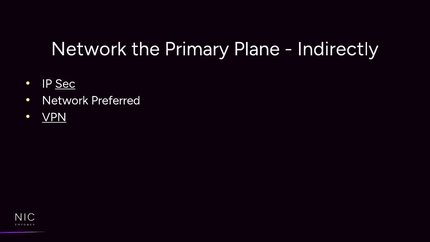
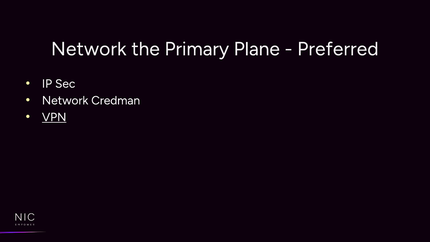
Indirectly: Indirectly -> Preferred
Sec underline: present -> none
Preferred: Preferred -> Credman
